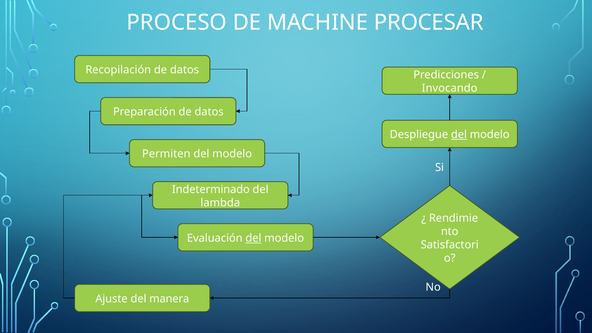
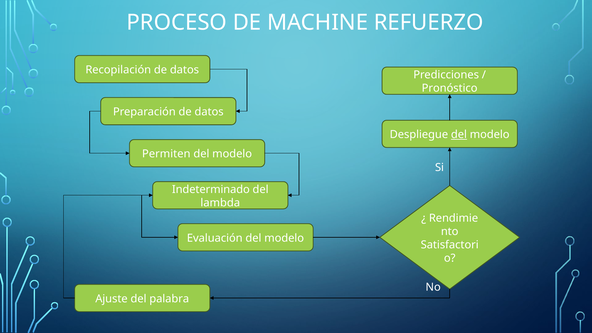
PROCESAR: PROCESAR -> REFUERZO
Invocando: Invocando -> Pronóstico
del at (253, 238) underline: present -> none
manera: manera -> palabra
